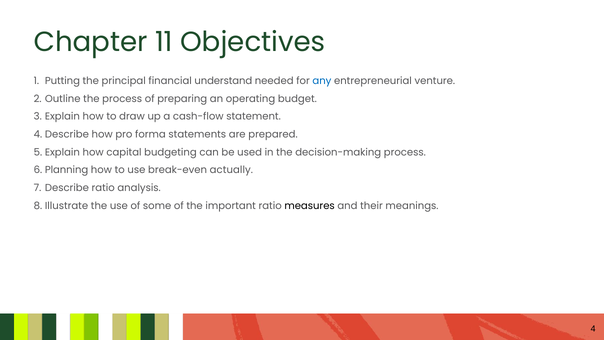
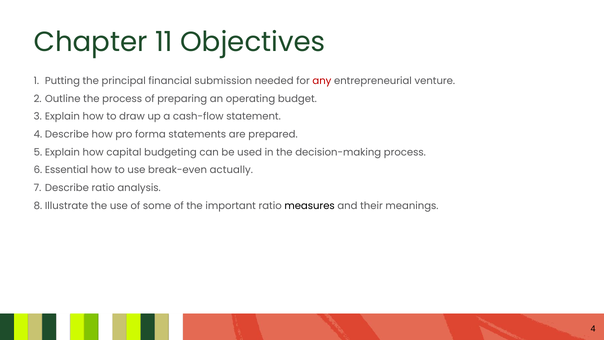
understand: understand -> submission
any colour: blue -> red
Planning: Planning -> Essential
